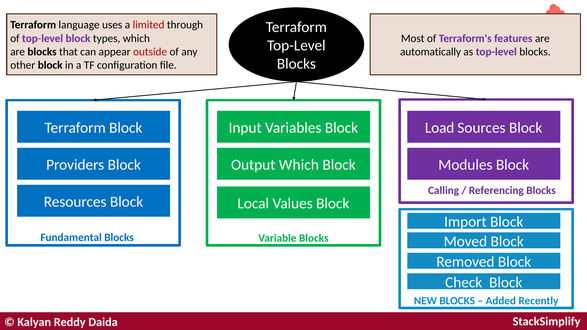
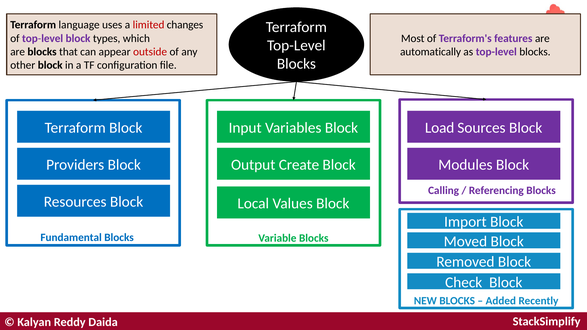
through: through -> changes
Output Which: Which -> Create
